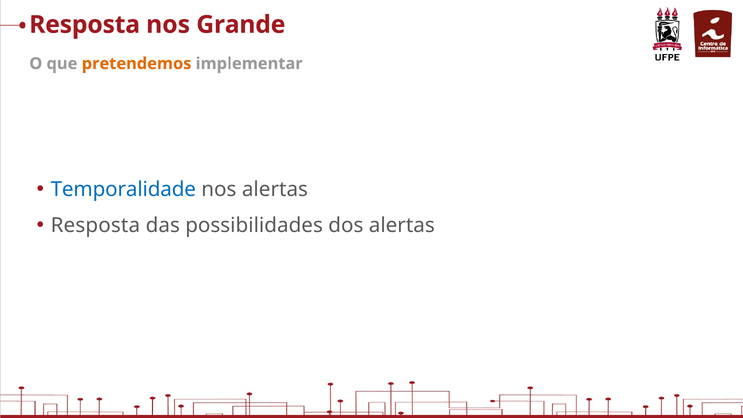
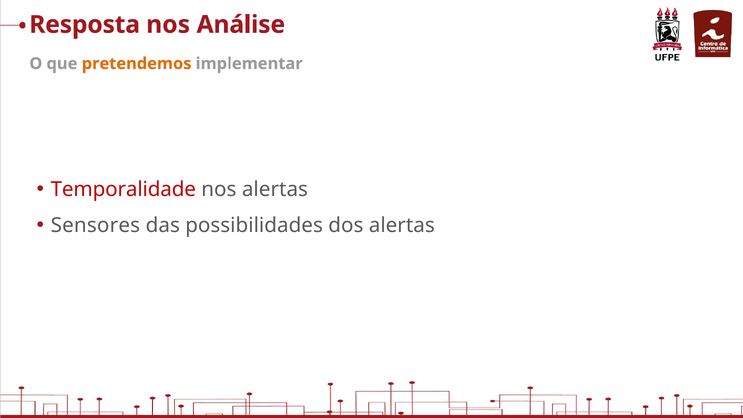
Grande: Grande -> Análise
Temporalidade colour: blue -> red
Resposta at (95, 226): Resposta -> Sensores
